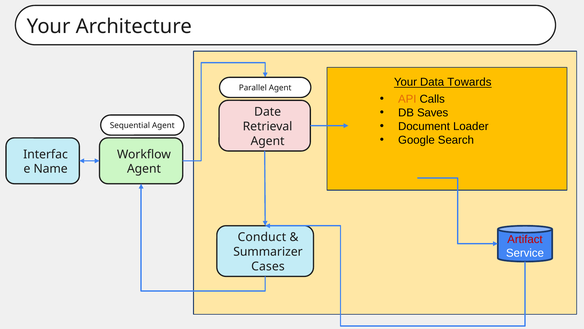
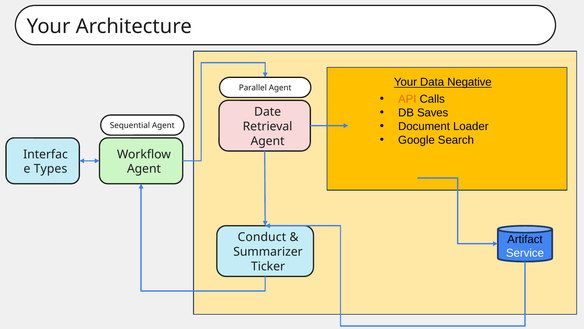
Towards: Towards -> Negative
Name: Name -> Types
Artifact colour: red -> black
Cases: Cases -> Ticker
